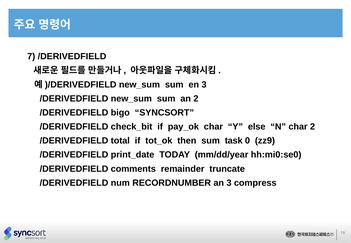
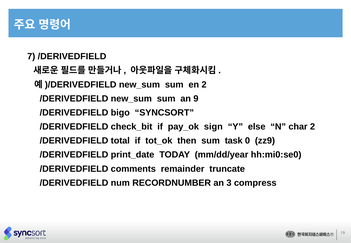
en 3: 3 -> 2
an 2: 2 -> 9
pay_ok char: char -> sign
